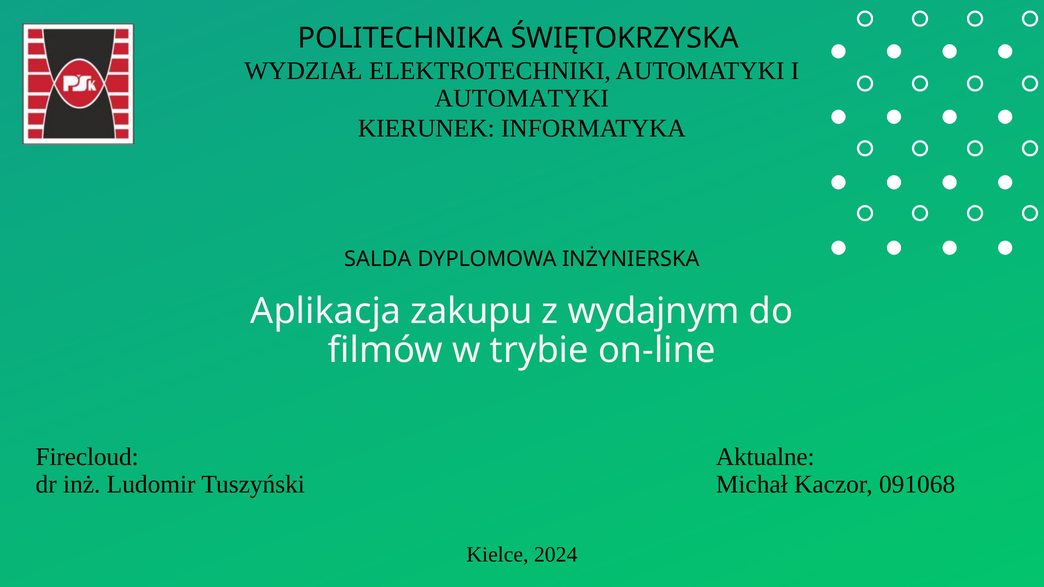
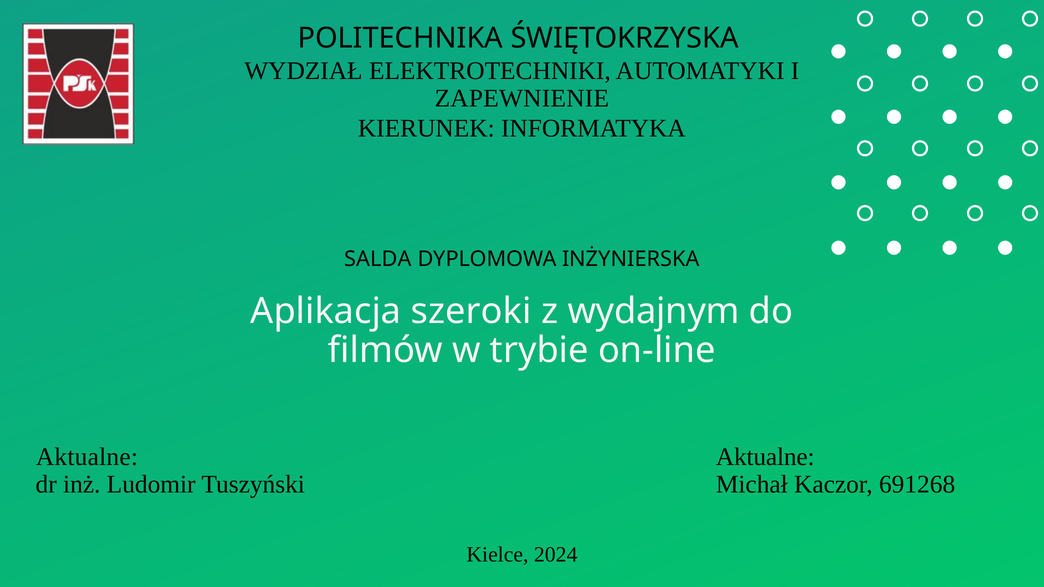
AUTOMATYKI at (522, 98): AUTOMATYKI -> ZAPEWNIENIE
zakupu: zakupu -> szeroki
Firecloud at (87, 457): Firecloud -> Aktualne
091068: 091068 -> 691268
